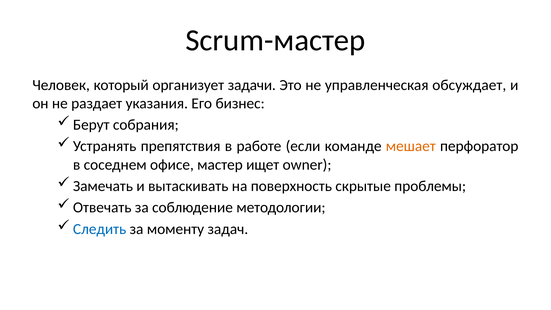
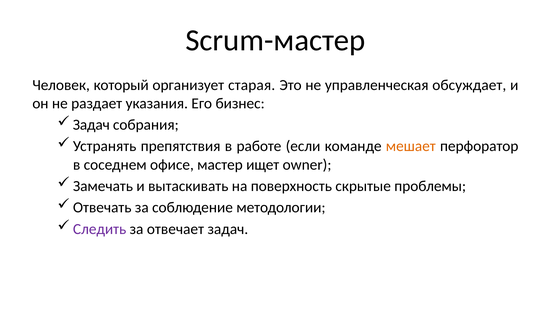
задачи: задачи -> старая
Берут at (91, 125): Берут -> Задач
Следить colour: blue -> purple
моменту: моменту -> отвечает
